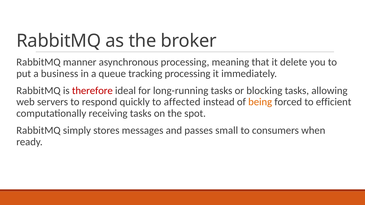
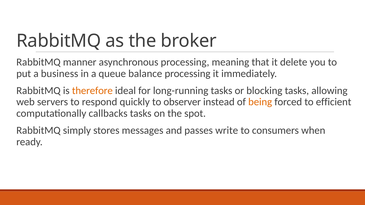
tracking: tracking -> balance
therefore colour: red -> orange
affected: affected -> observer
receiving: receiving -> callbacks
small: small -> write
